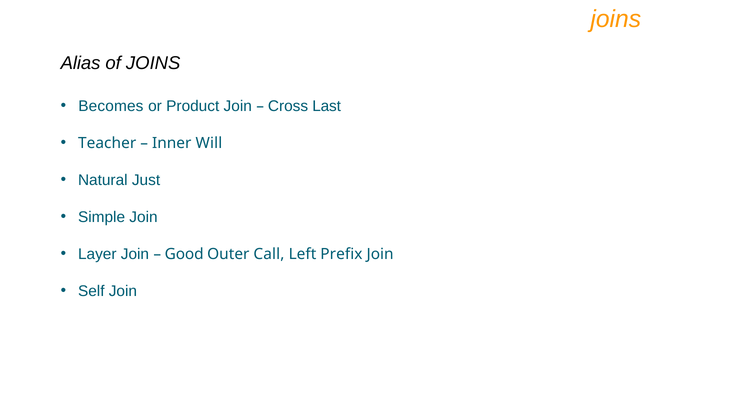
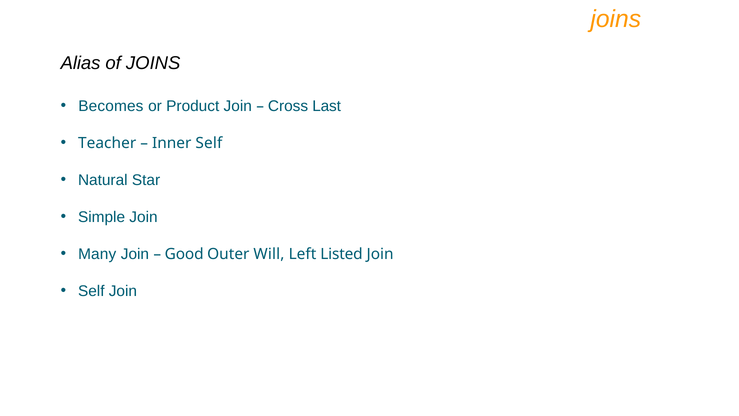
Inner Will: Will -> Self
Just: Just -> Star
Layer: Layer -> Many
Call: Call -> Will
Prefix: Prefix -> Listed
